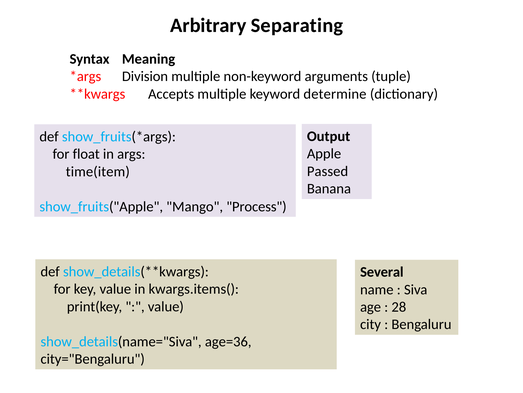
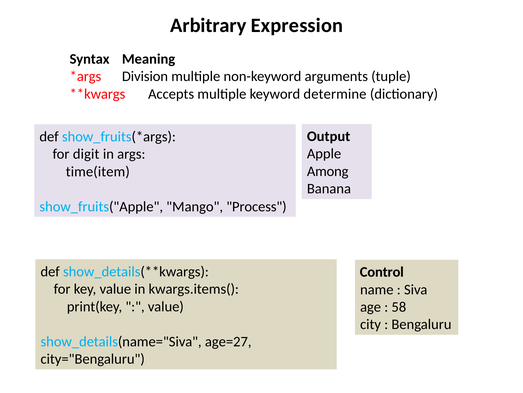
Separating: Separating -> Expression
float: float -> digit
Passed: Passed -> Among
Several: Several -> Control
28: 28 -> 58
age=36: age=36 -> age=27
